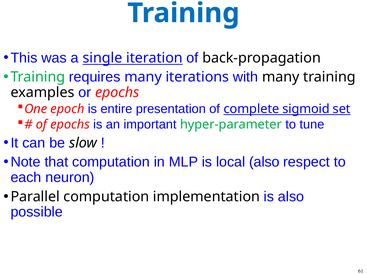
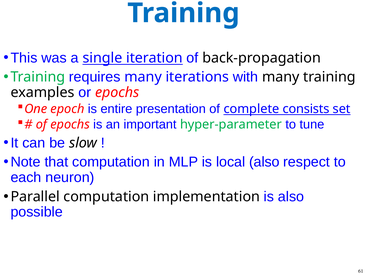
sigmoid: sigmoid -> consists
